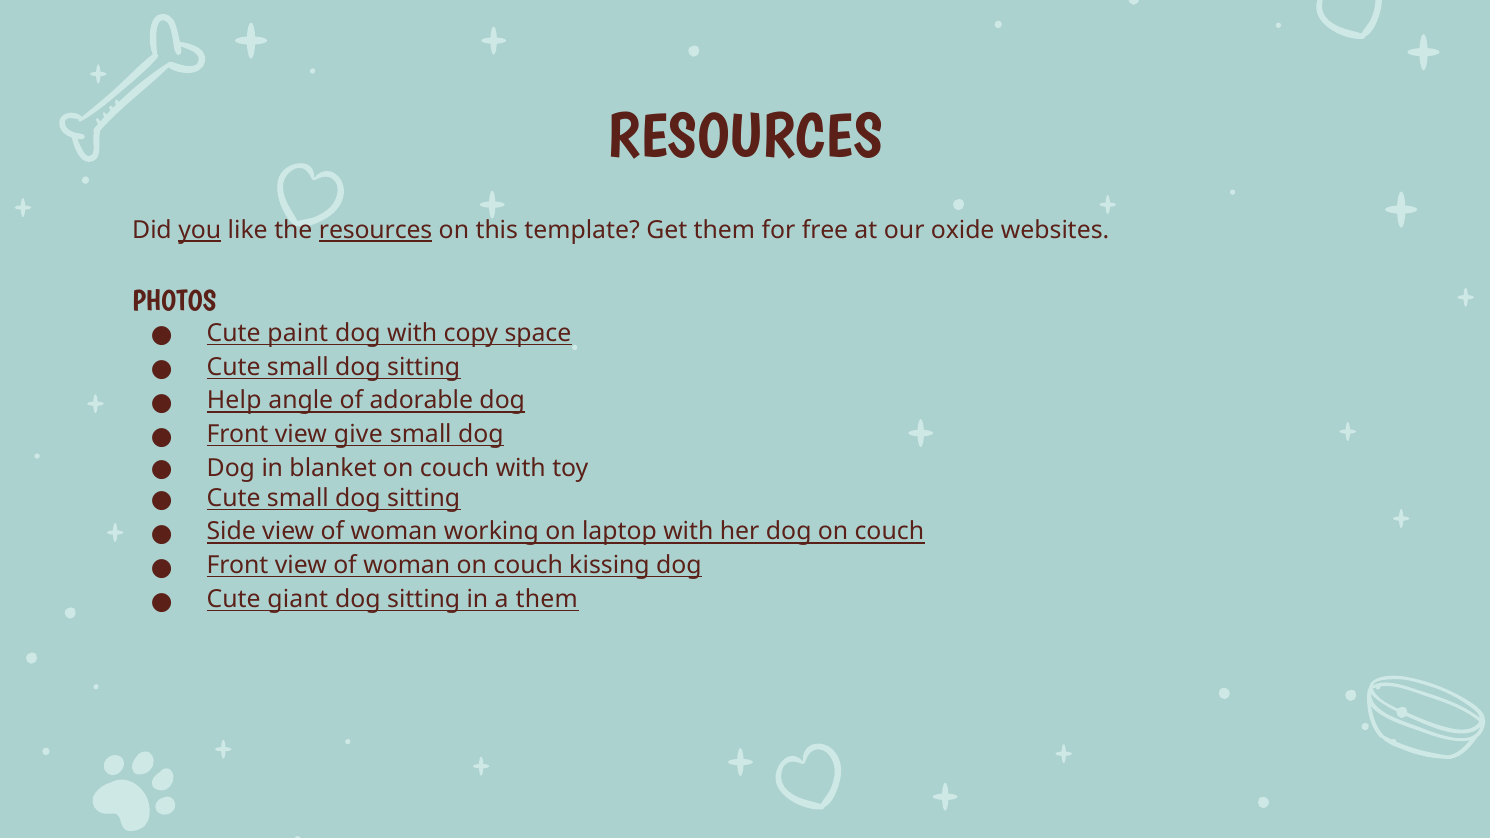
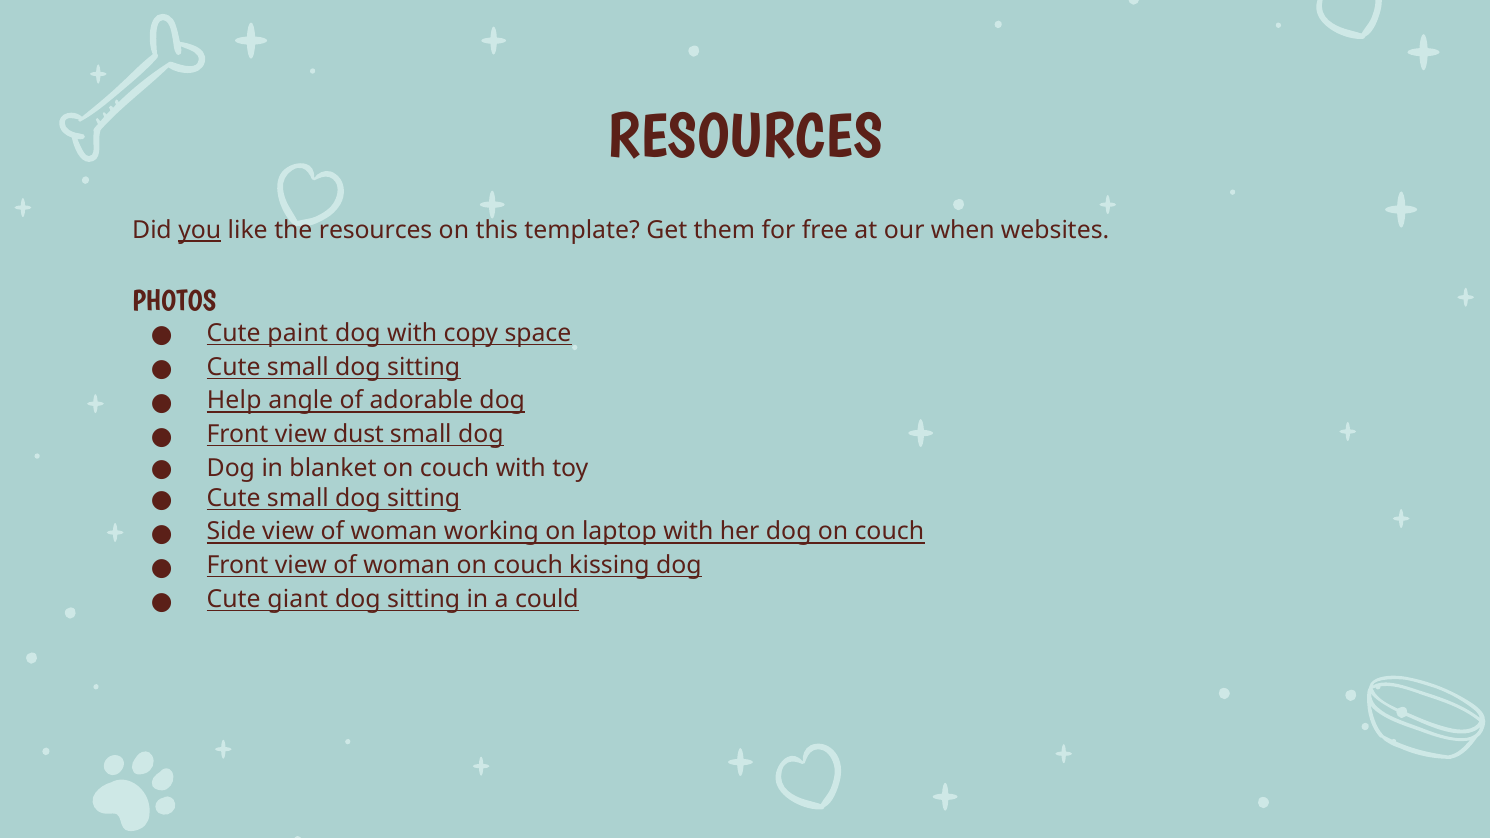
resources at (376, 230) underline: present -> none
oxide: oxide -> when
give: give -> dust
a them: them -> could
